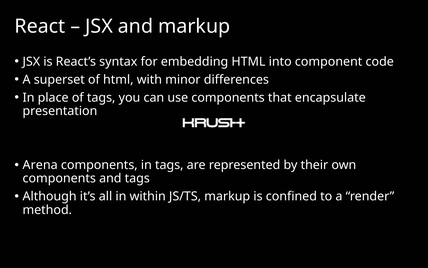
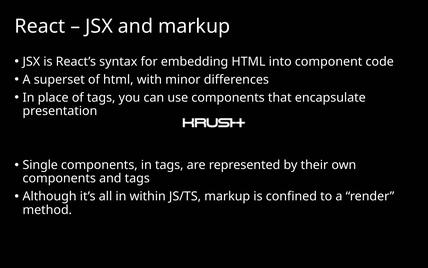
Arena: Arena -> Single
